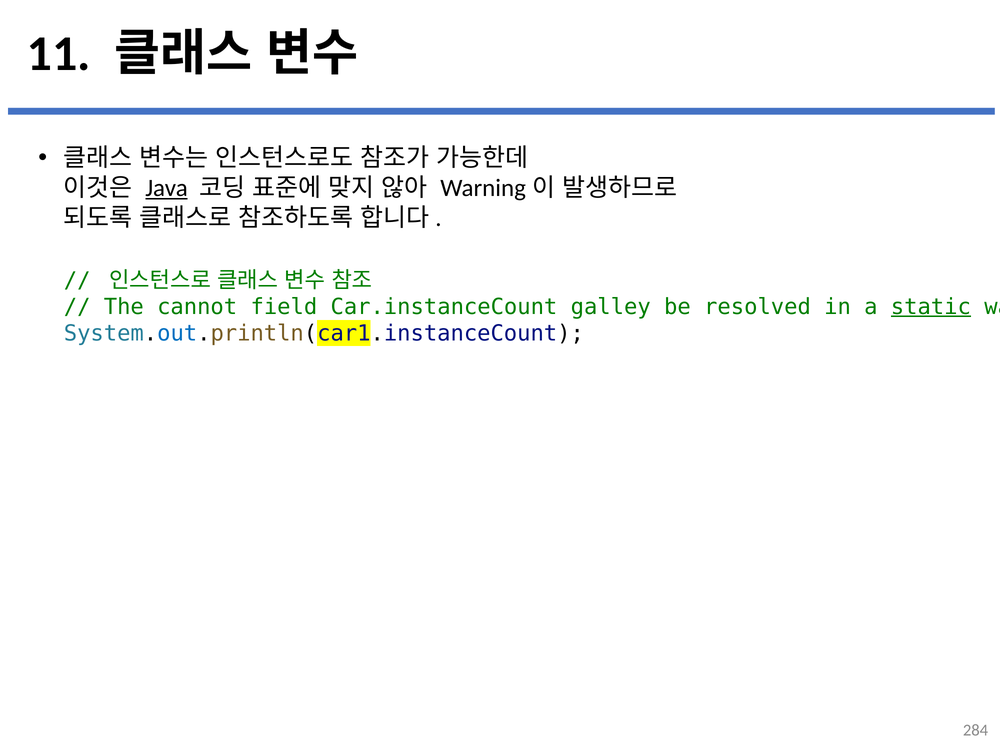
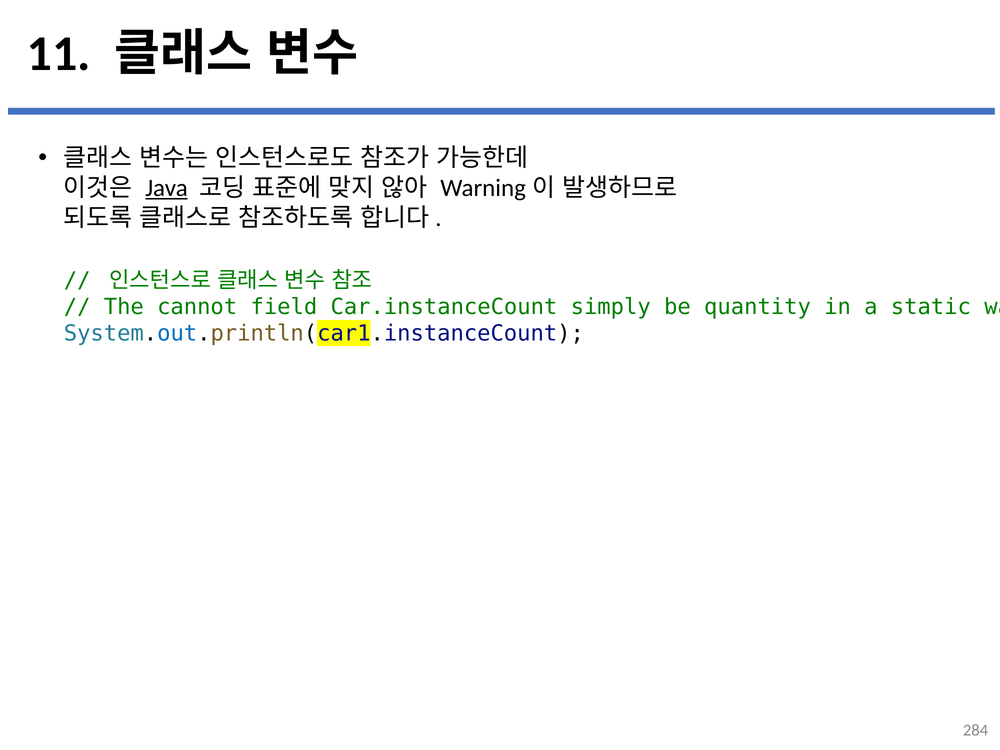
galley: galley -> simply
resolved: resolved -> quantity
static underline: present -> none
